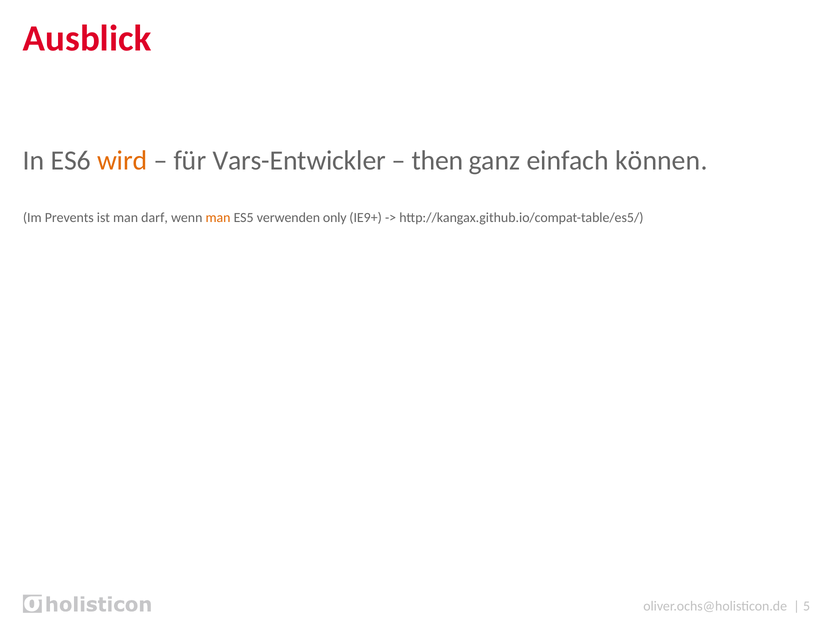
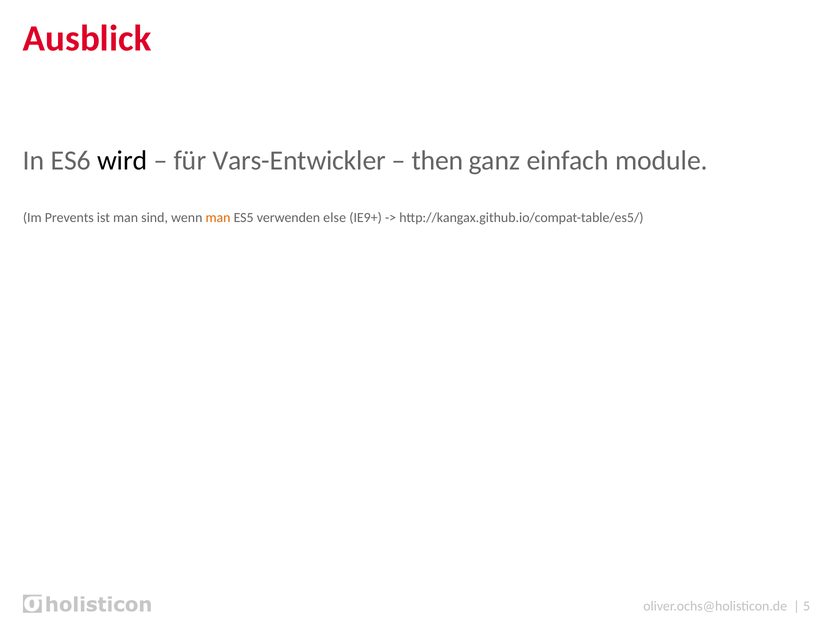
wird colour: orange -> black
können: können -> module
darf: darf -> sind
only: only -> else
